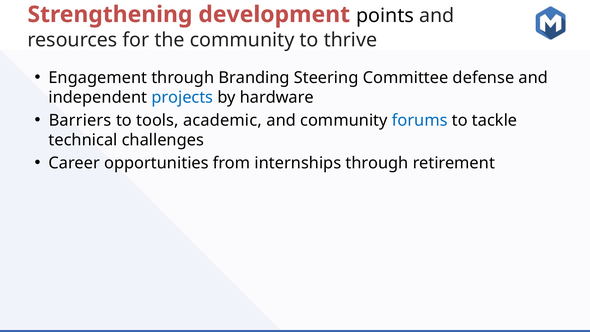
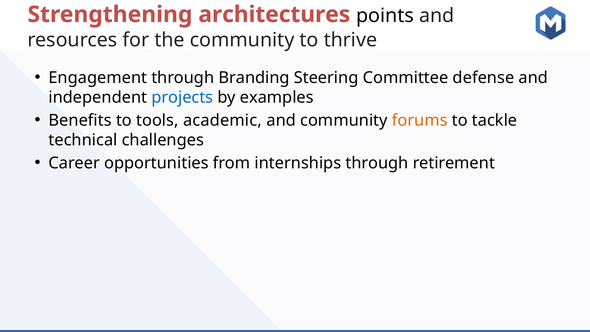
development: development -> architectures
hardware: hardware -> examples
Barriers: Barriers -> Benefits
forums colour: blue -> orange
